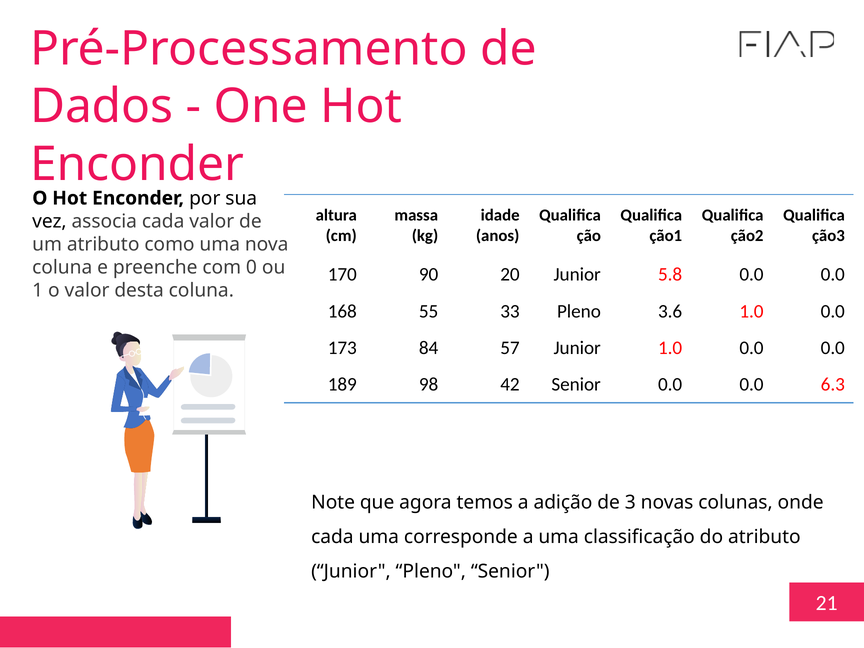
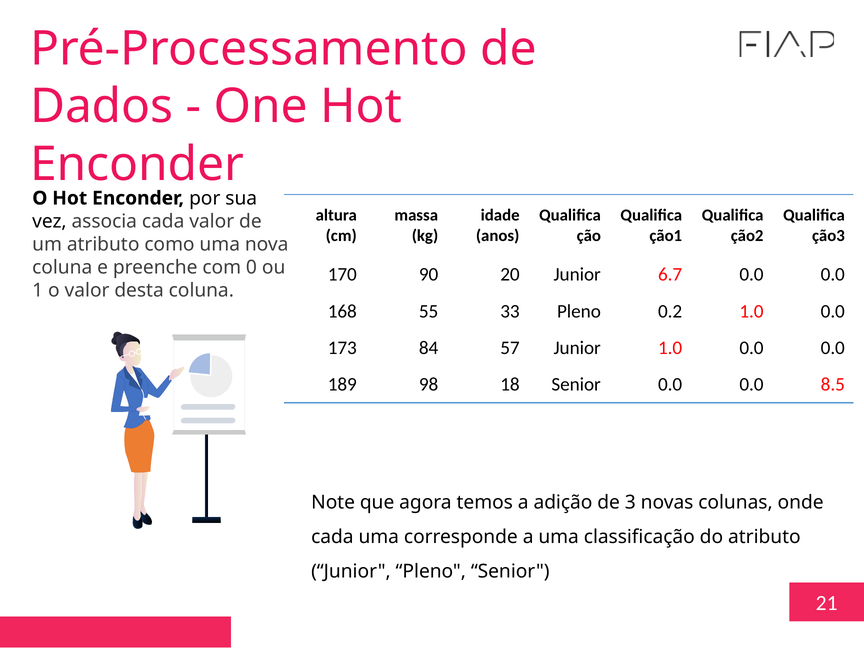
5.8: 5.8 -> 6.7
3.6: 3.6 -> 0.2
42: 42 -> 18
6.3: 6.3 -> 8.5
